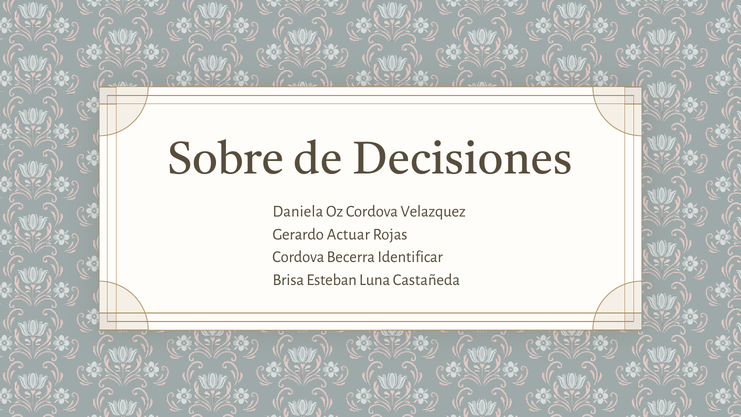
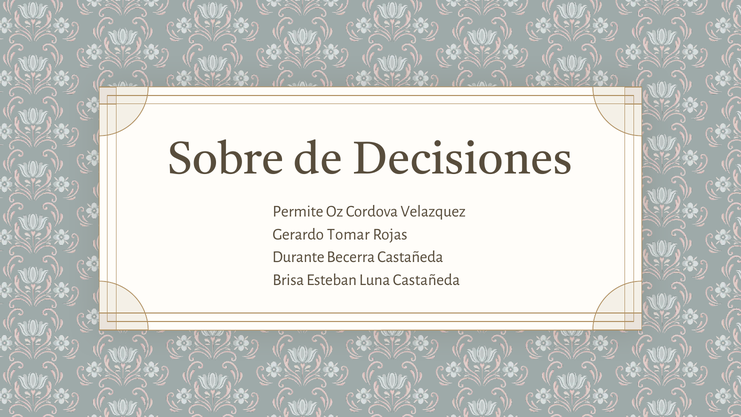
Daniela: Daniela -> Permite
Actuar: Actuar -> Tomar
Cordova at (298, 257): Cordova -> Durante
Becerra Identificar: Identificar -> Castañeda
